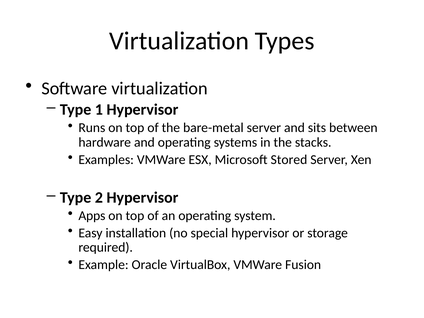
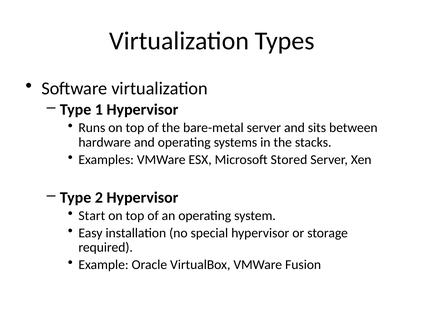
Apps: Apps -> Start
